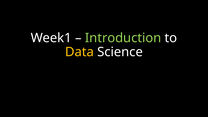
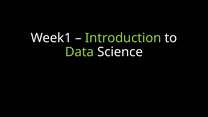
Data colour: yellow -> light green
